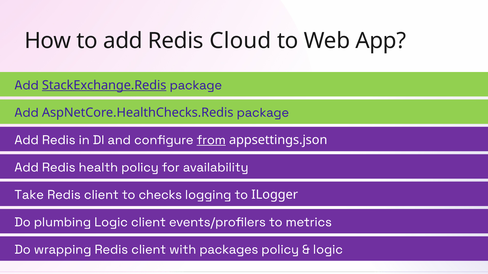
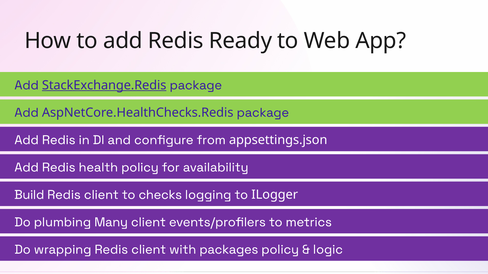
Cloud: Cloud -> Ready
from underline: present -> none
Take: Take -> Build
plumbing Logic: Logic -> Many
